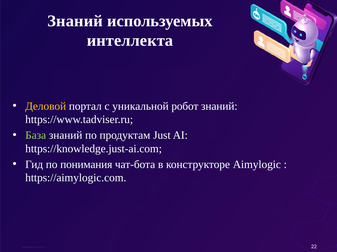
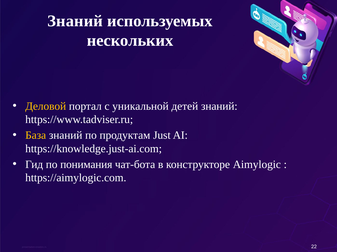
интеллекта: интеллекта -> нескольких
робот: робот -> детей
База colour: light green -> yellow
